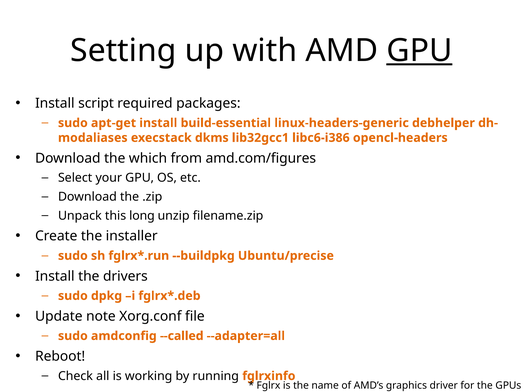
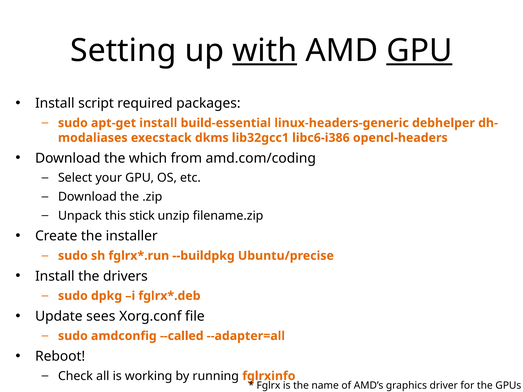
with underline: none -> present
amd.com/figures: amd.com/figures -> amd.com/coding
long: long -> stick
note: note -> sees
